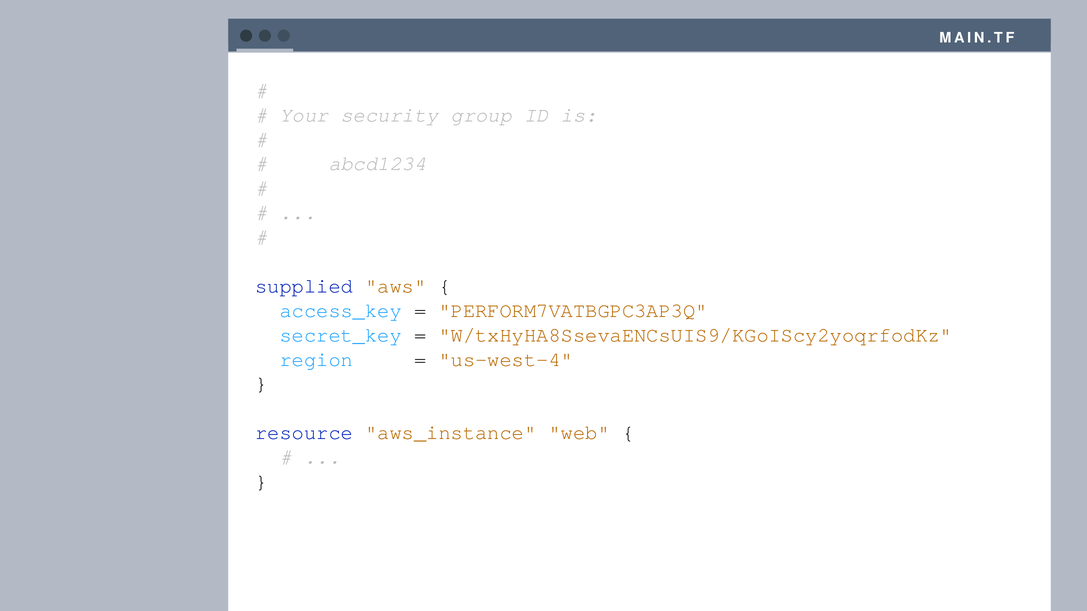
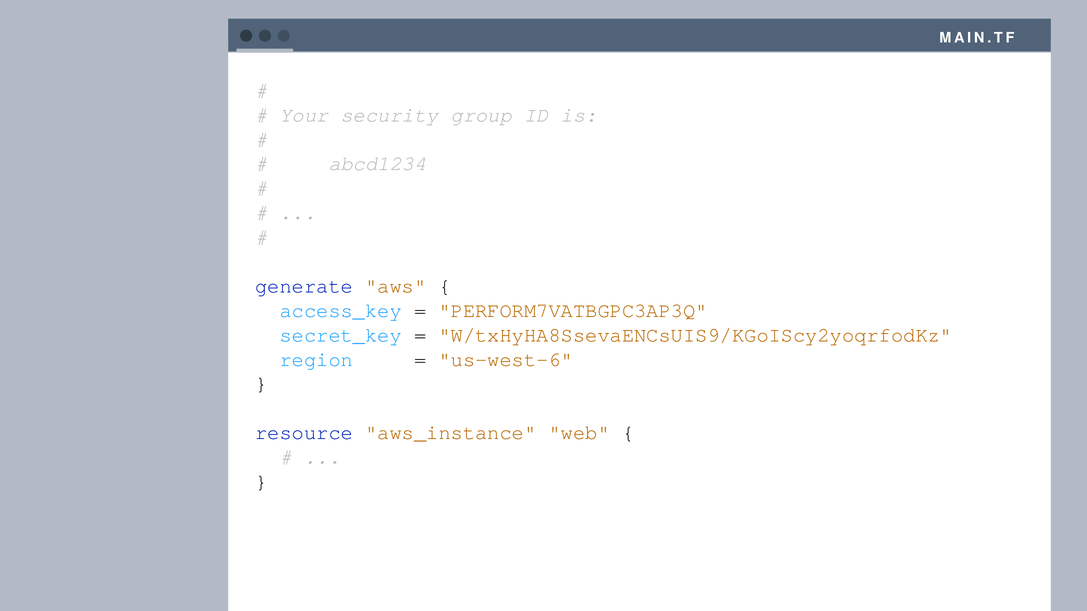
supplied: supplied -> generate
us-west-4: us-west-4 -> us-west-6
